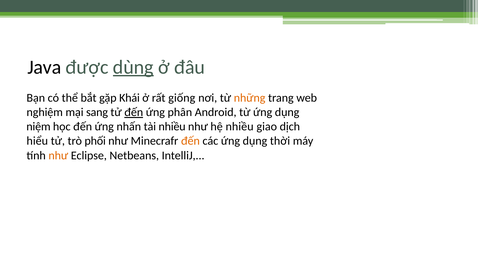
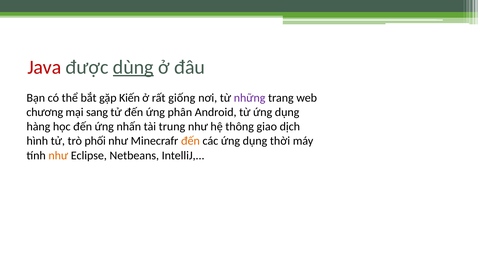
Java colour: black -> red
Khái: Khái -> Kiến
những colour: orange -> purple
nghiệm: nghiệm -> chương
đến at (134, 112) underline: present -> none
niệm: niệm -> hàng
tài nhiều: nhiều -> trung
hệ nhiều: nhiều -> thông
hiểu: hiểu -> hình
